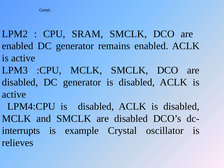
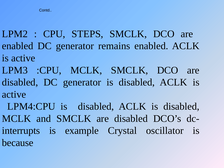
SRAM: SRAM -> STEPS
relieves: relieves -> because
